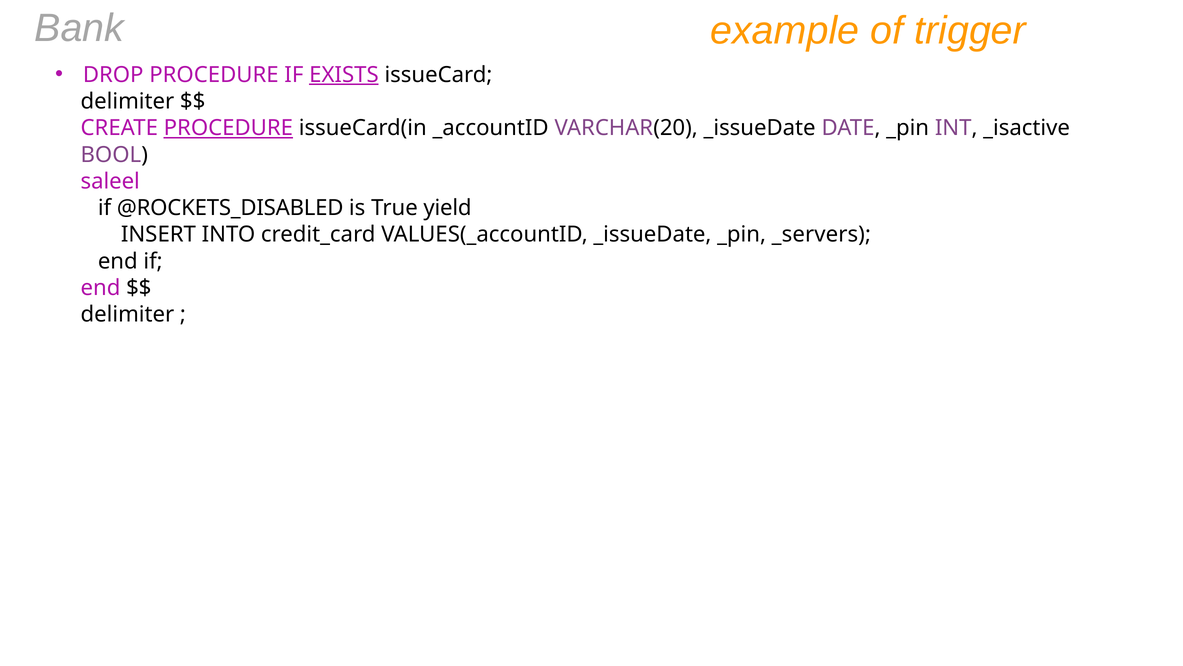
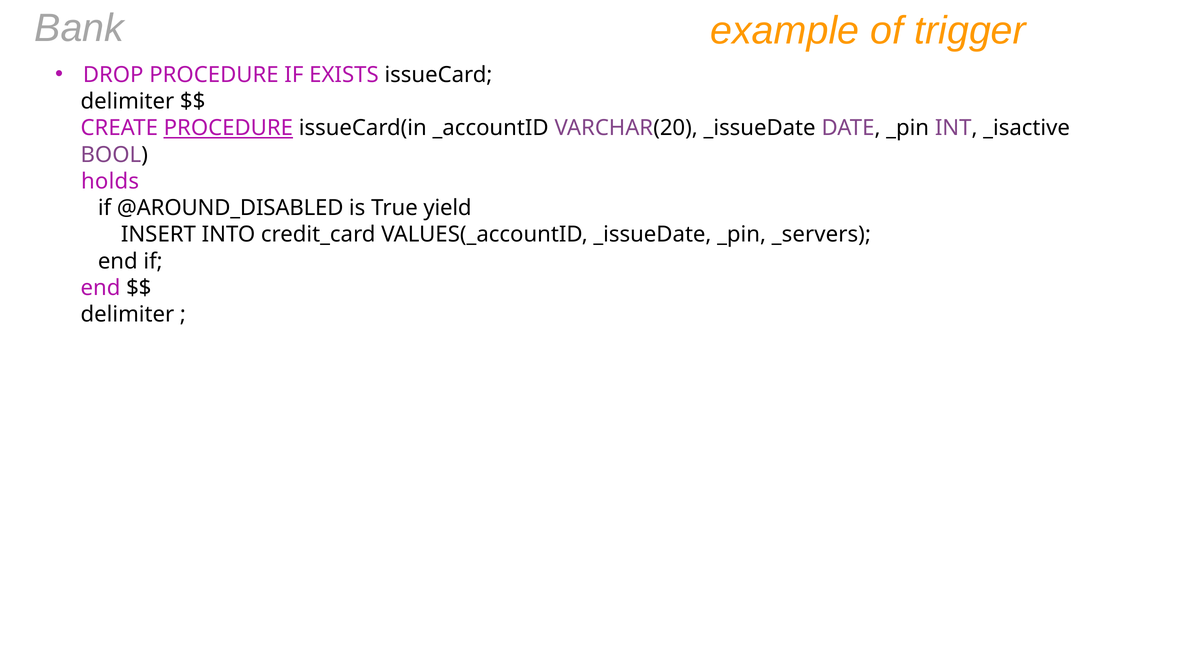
EXISTS underline: present -> none
saleel: saleel -> holds
@ROCKETS_DISABLED: @ROCKETS_DISABLED -> @AROUND_DISABLED
